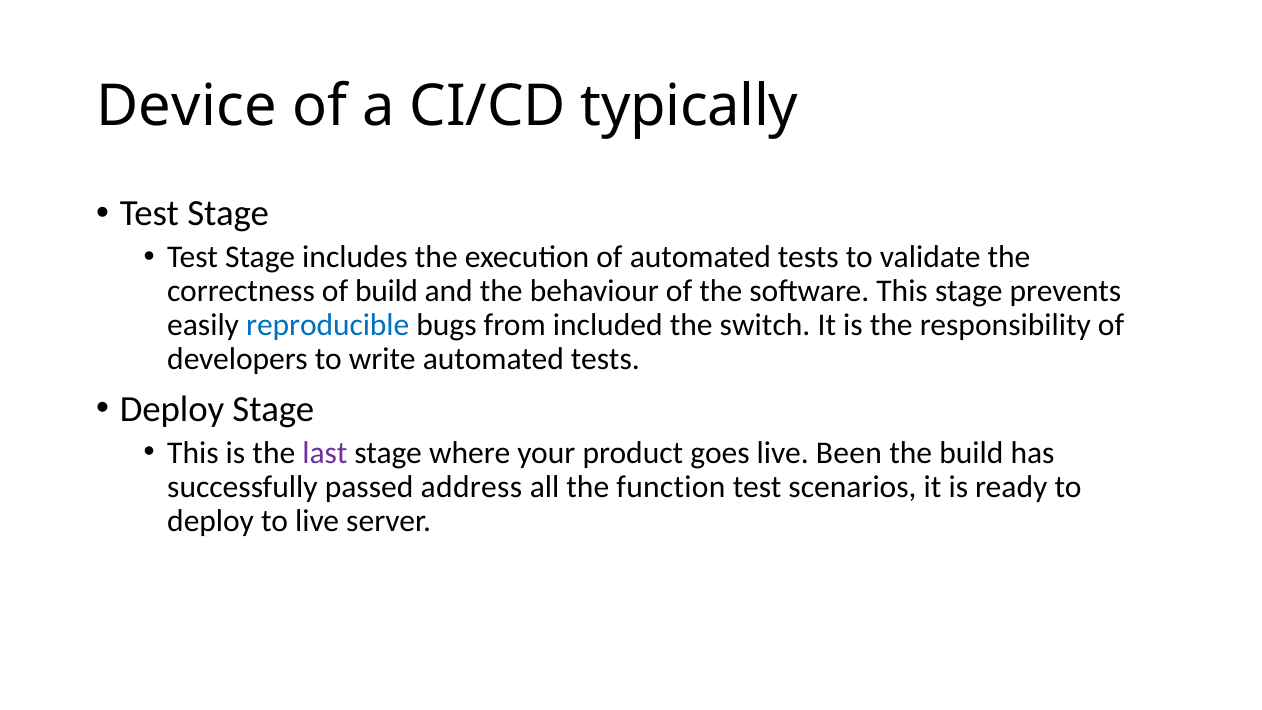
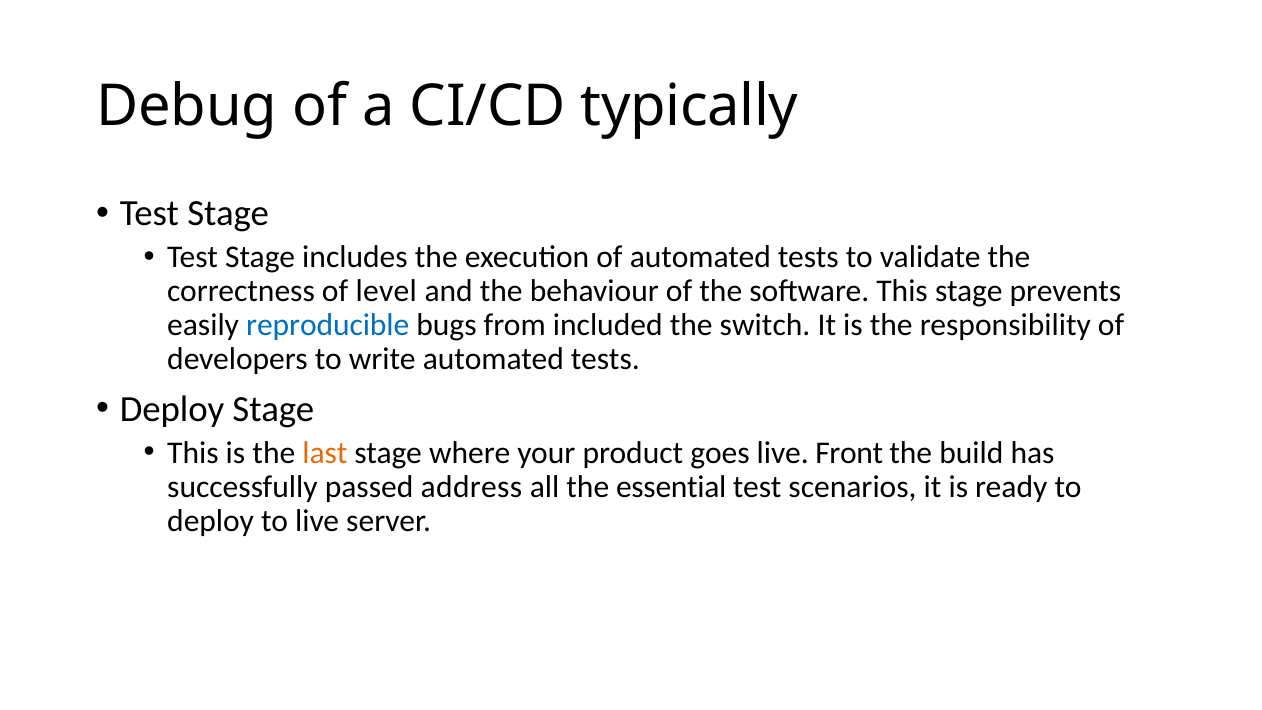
Device: Device -> Debug
of build: build -> level
last colour: purple -> orange
Been: Been -> Front
function: function -> essential
